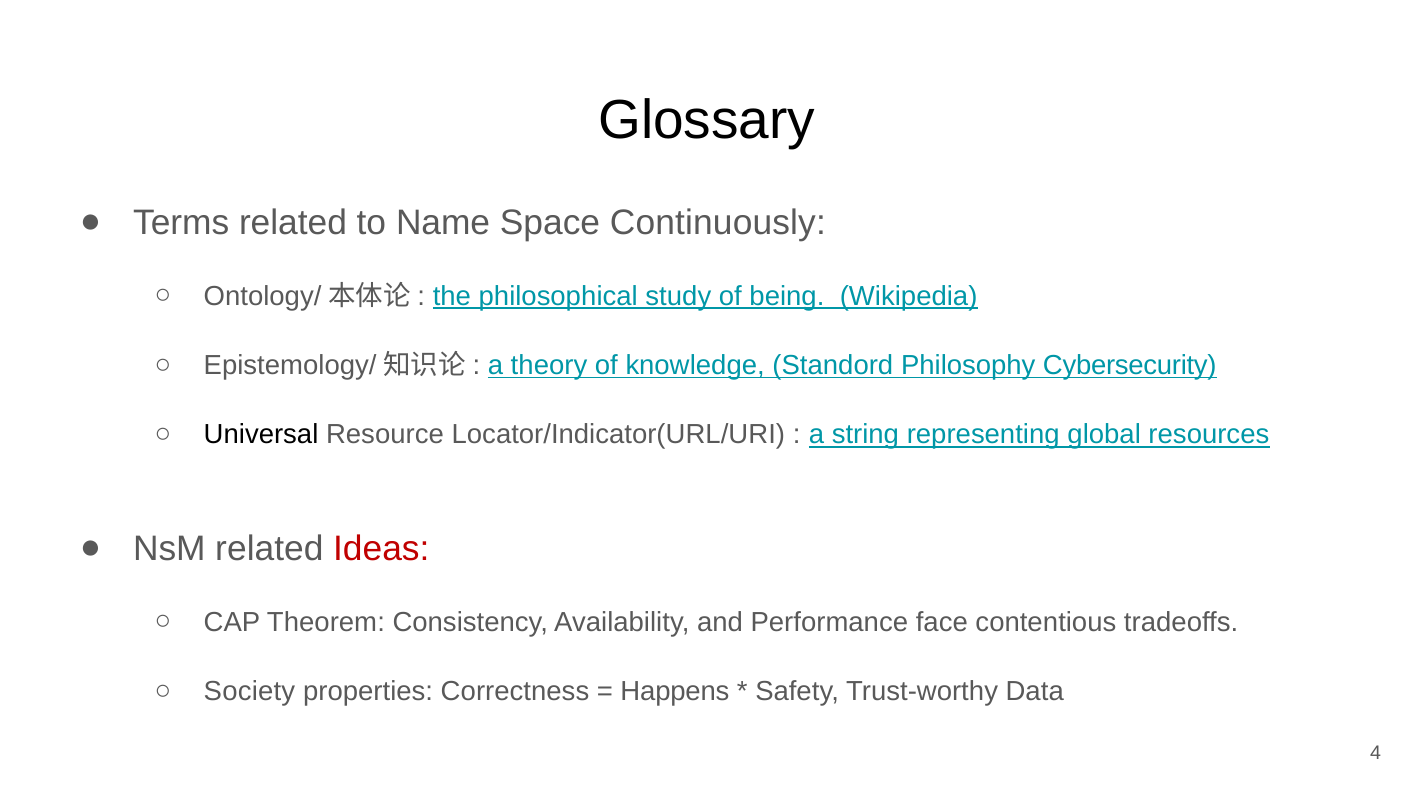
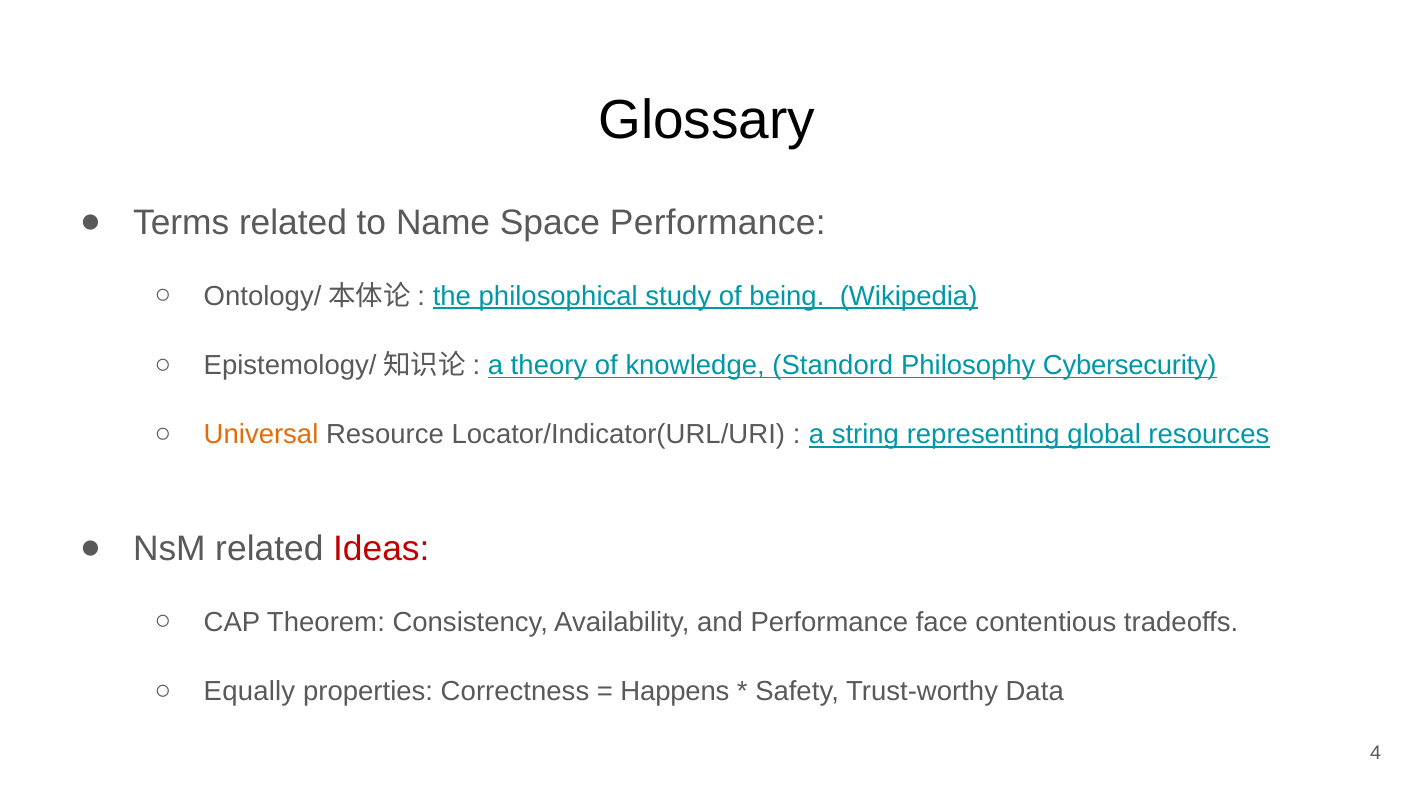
Space Continuously: Continuously -> Performance
Universal colour: black -> orange
Society: Society -> Equally
